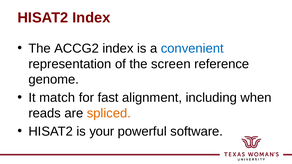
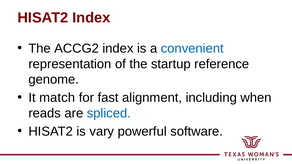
screen: screen -> startup
spliced colour: orange -> blue
your: your -> vary
